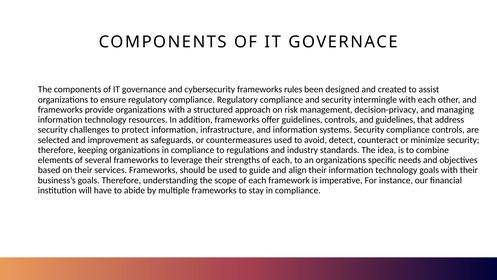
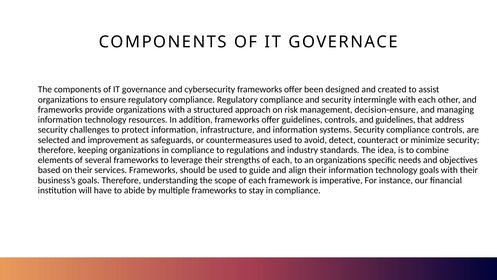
cybersecurity frameworks rules: rules -> offer
decision-privacy: decision-privacy -> decision-ensure
